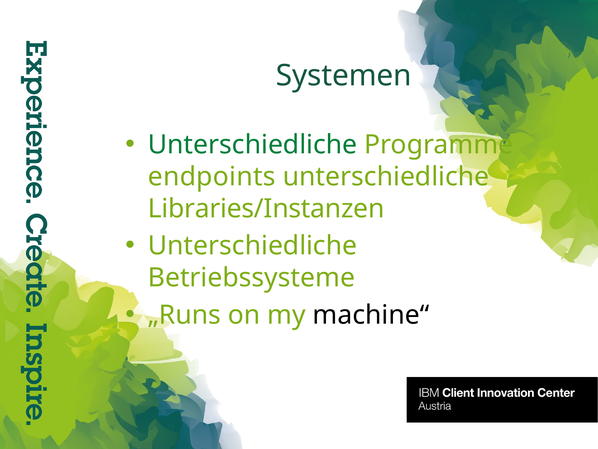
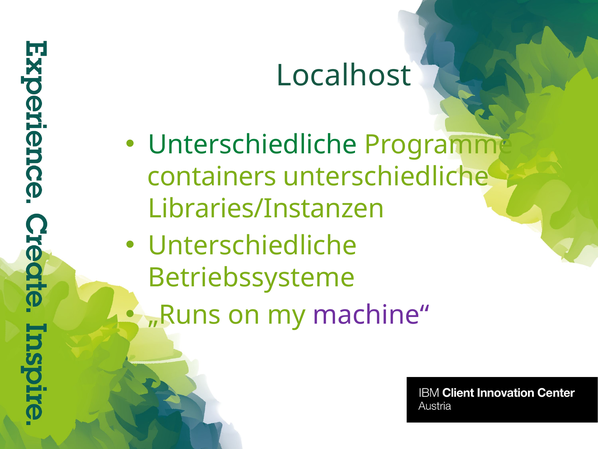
Systemen: Systemen -> Localhost
endpoints: endpoints -> containers
machine“ colour: black -> purple
